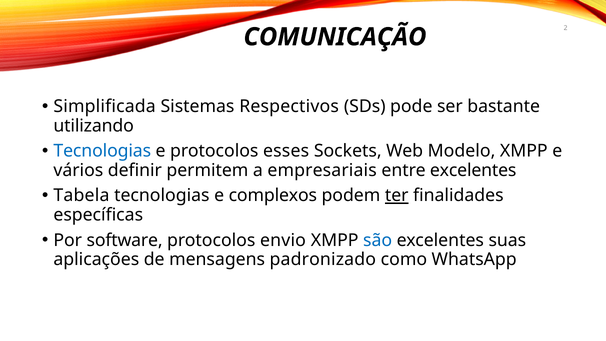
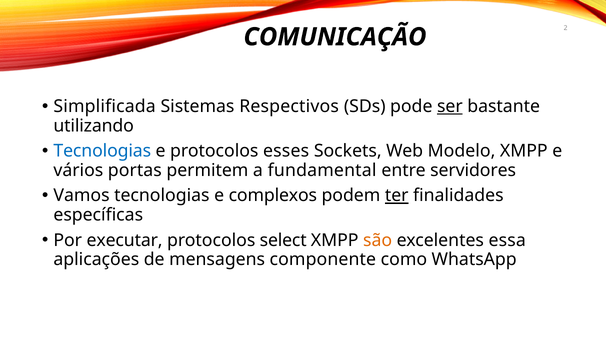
ser underline: none -> present
definir: definir -> portas
empresariais: empresariais -> fundamental
entre excelentes: excelentes -> servidores
Tabela: Tabela -> Vamos
software: software -> executar
envio: envio -> select
são colour: blue -> orange
suas: suas -> essa
padronizado: padronizado -> componente
